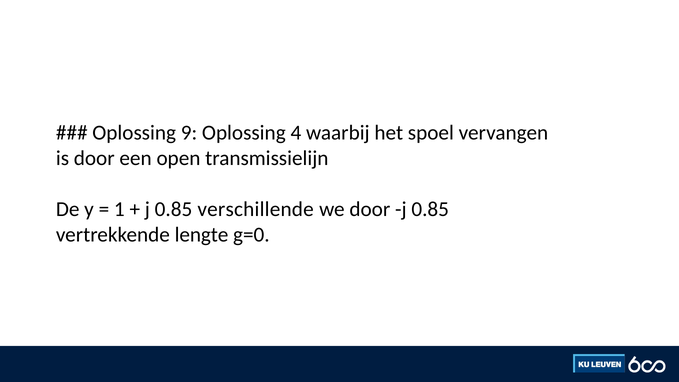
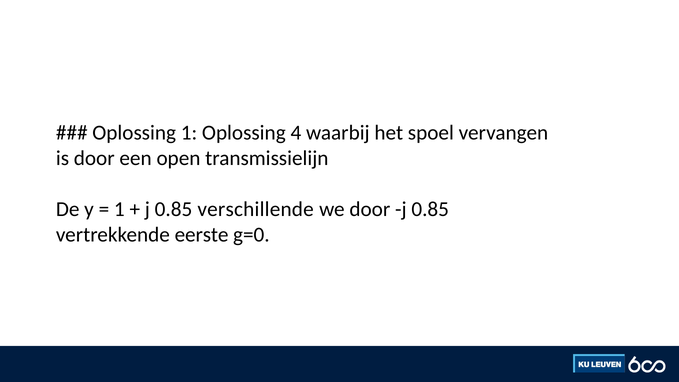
Oplossing 9: 9 -> 1
lengte: lengte -> eerste
